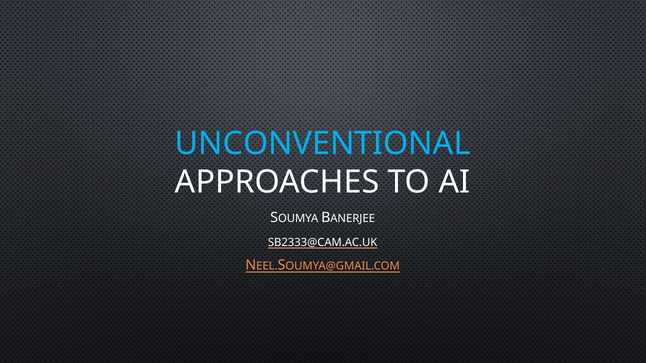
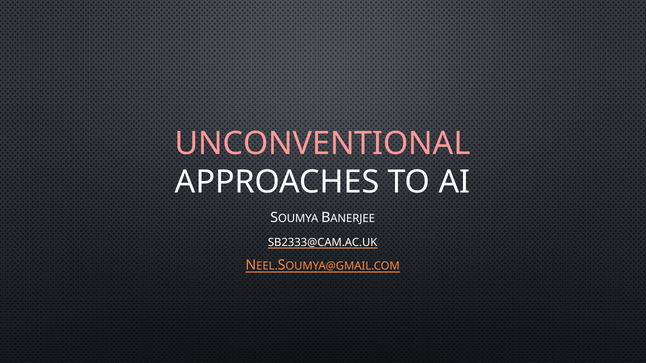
UNCONVENTIONAL colour: light blue -> pink
